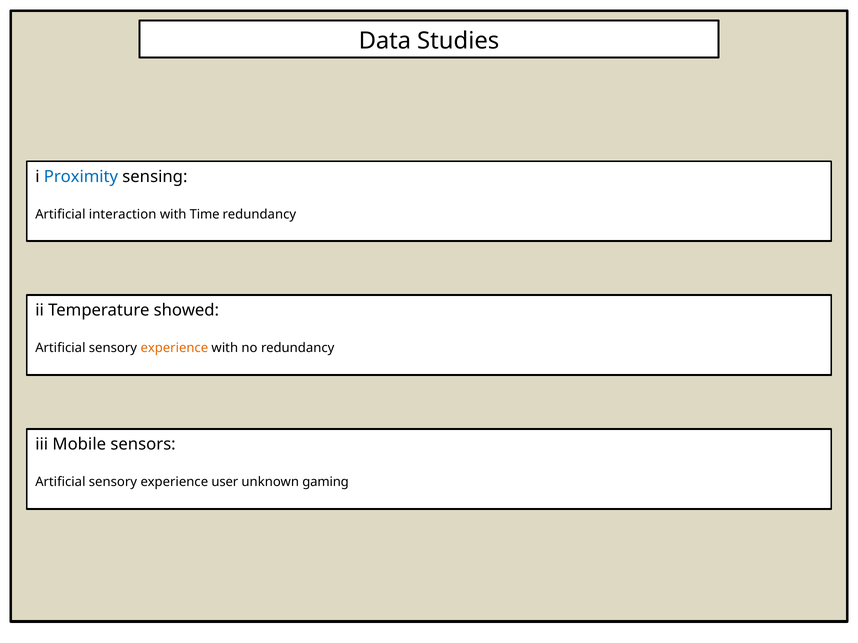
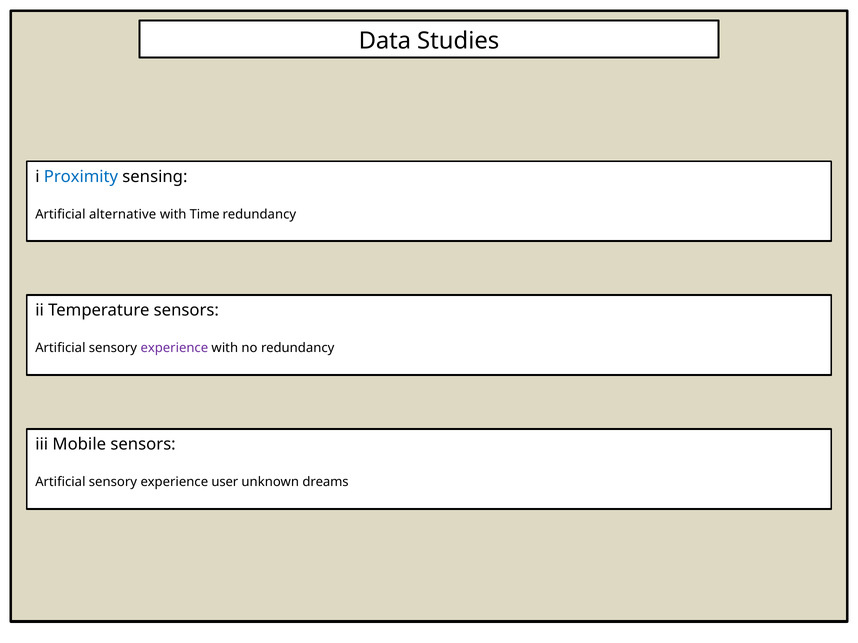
interaction: interaction -> alternative
Temperature showed: showed -> sensors
experience at (174, 348) colour: orange -> purple
gaming: gaming -> dreams
